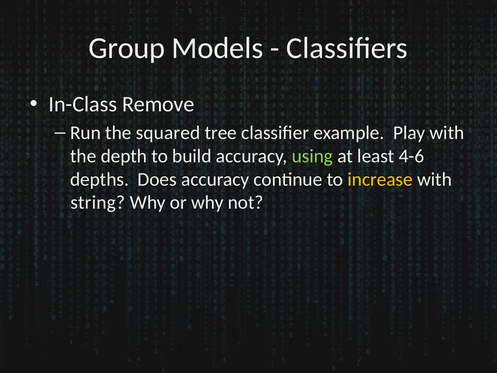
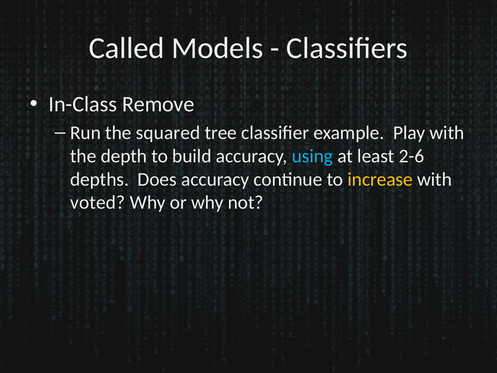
Group: Group -> Called
using colour: light green -> light blue
4-6: 4-6 -> 2-6
string: string -> voted
